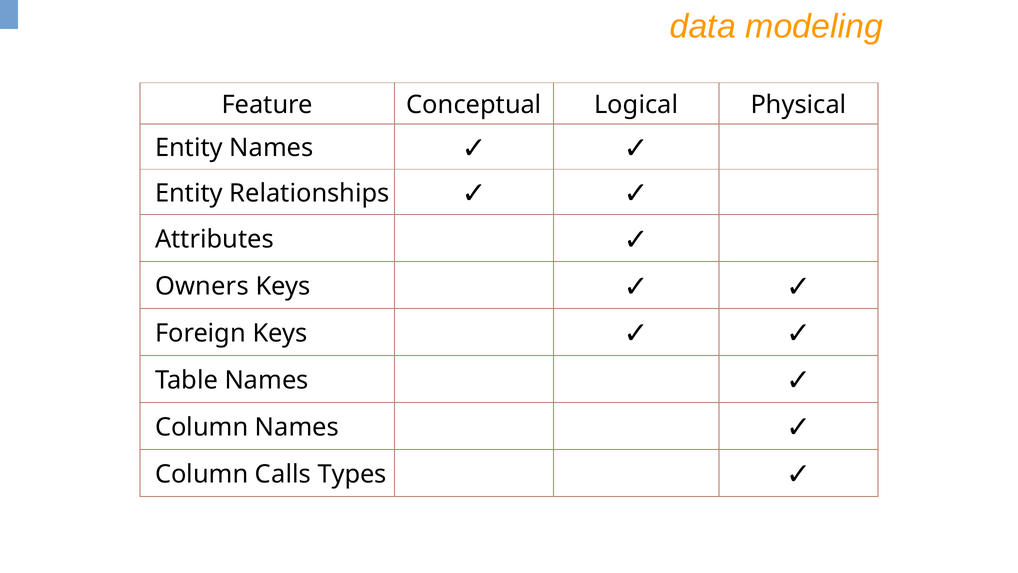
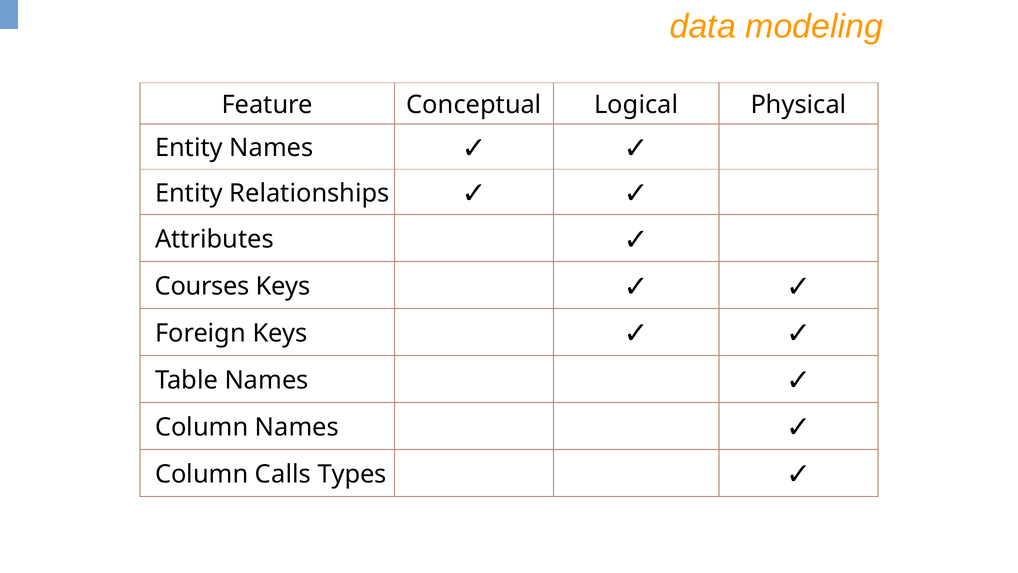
Owners: Owners -> Courses
